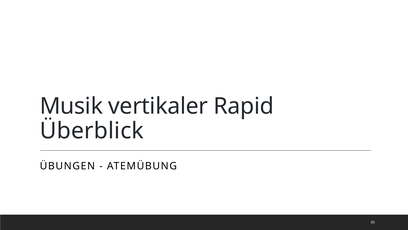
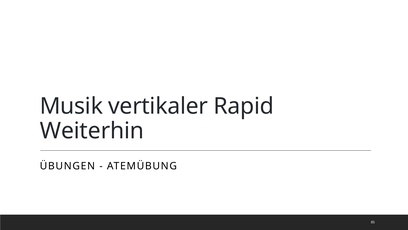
Überblick: Überblick -> Weiterhin
